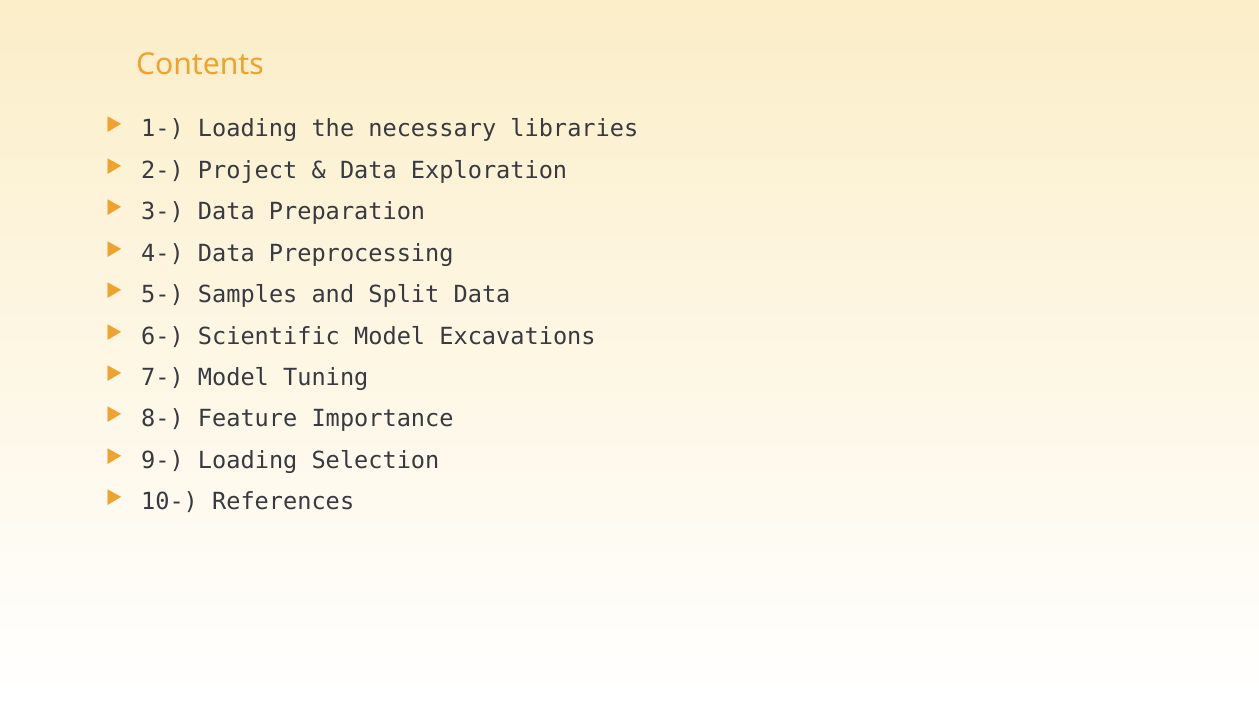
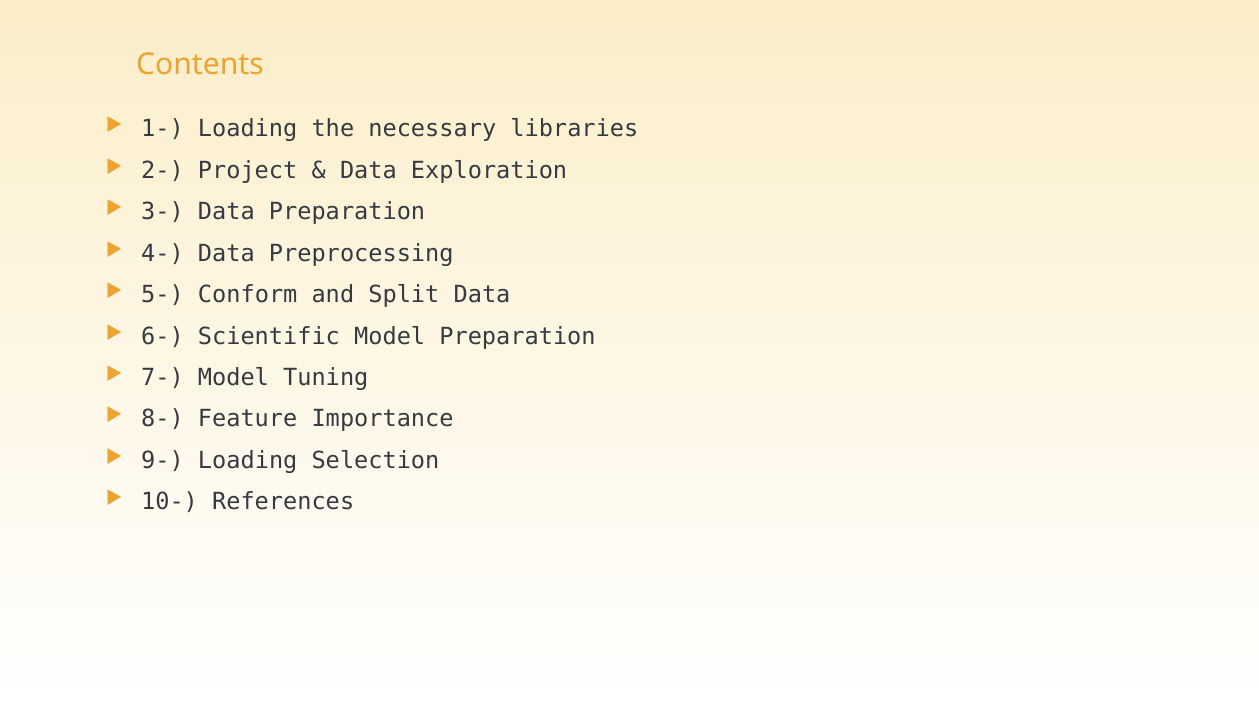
Samples: Samples -> Conform
Model Excavations: Excavations -> Preparation
